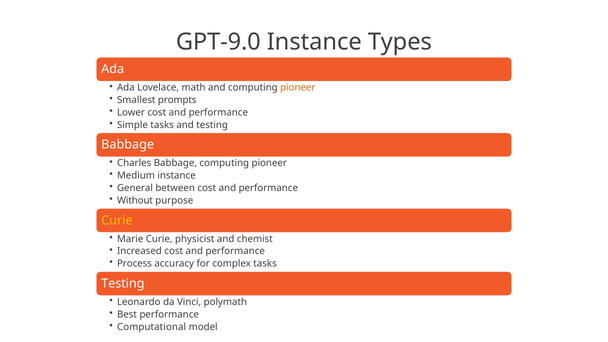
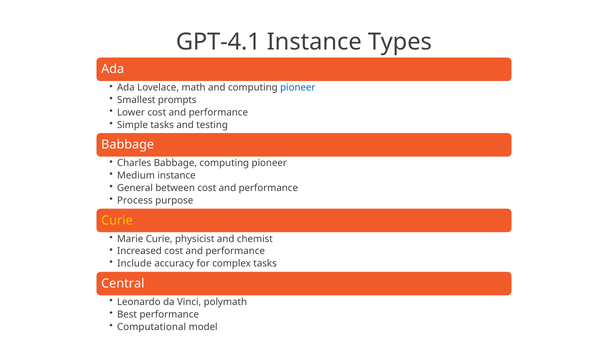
GPT-9.0: GPT-9.0 -> GPT-4.1
pioneer at (298, 88) colour: orange -> blue
Without: Without -> Process
Process: Process -> Include
Testing at (123, 283): Testing -> Central
